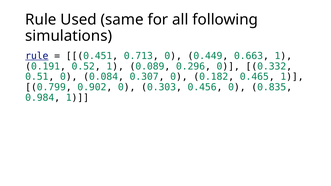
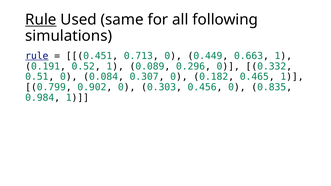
Rule at (41, 20) underline: none -> present
